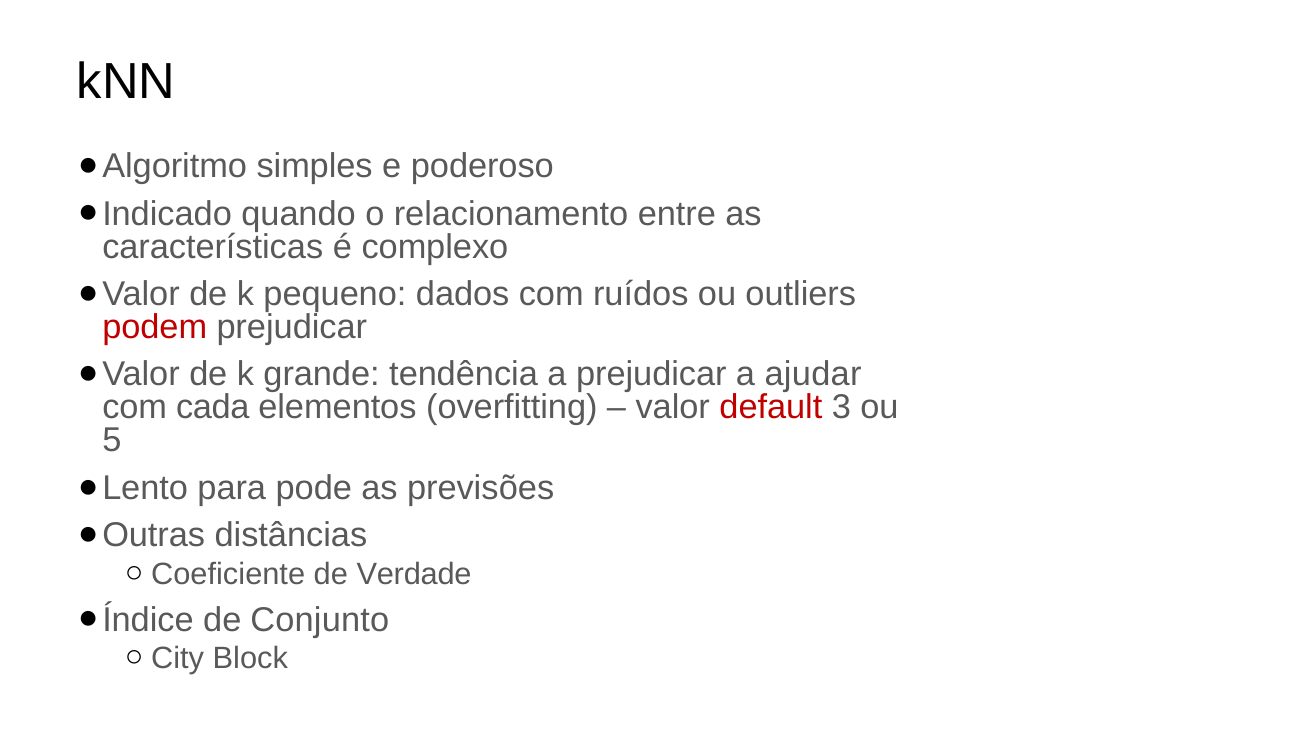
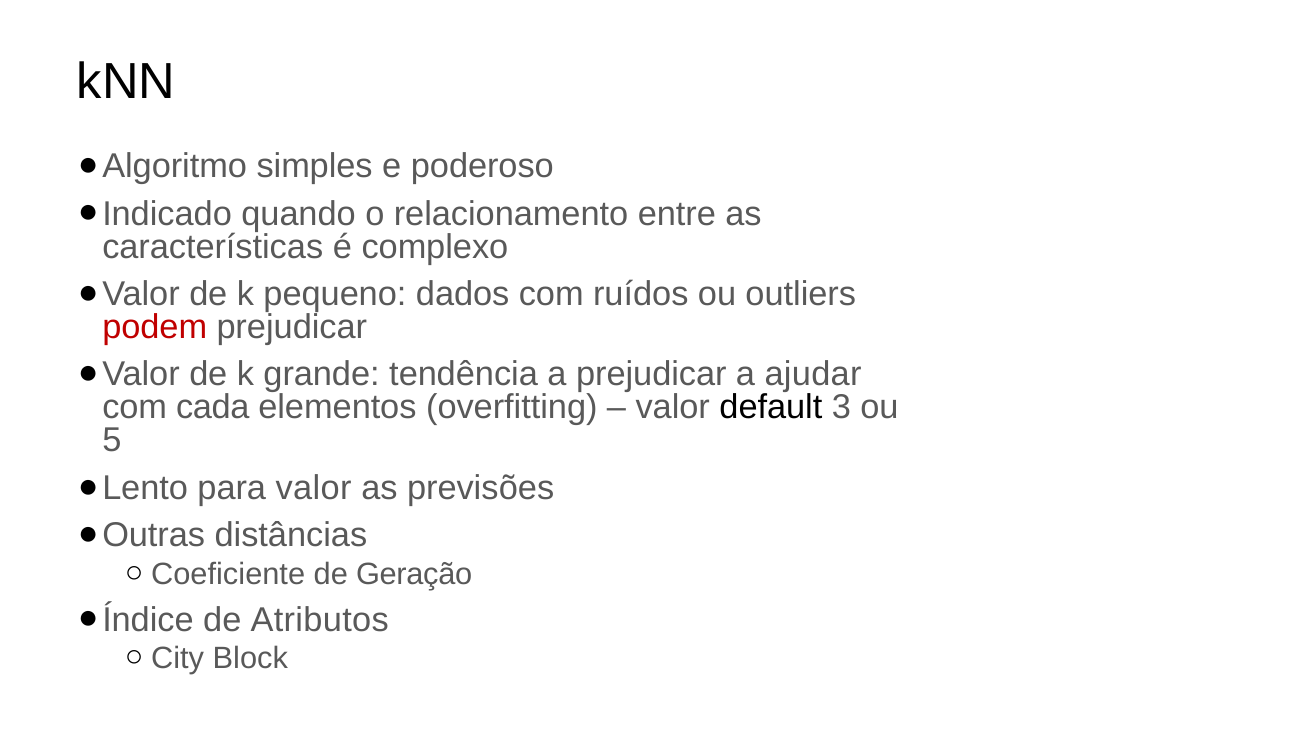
default colour: red -> black
para pode: pode -> valor
Verdade: Verdade -> Geração
Conjunto: Conjunto -> Atributos
